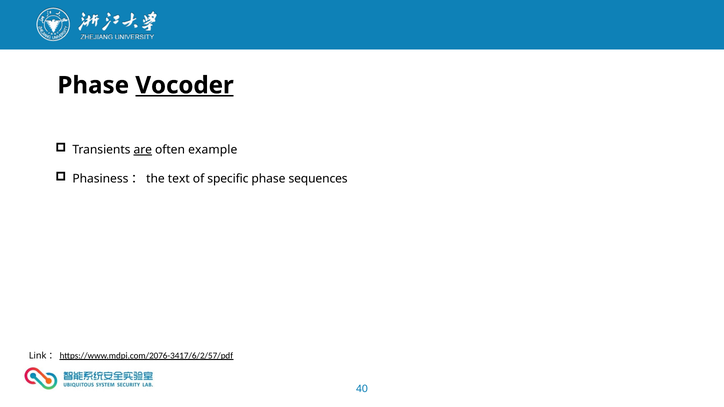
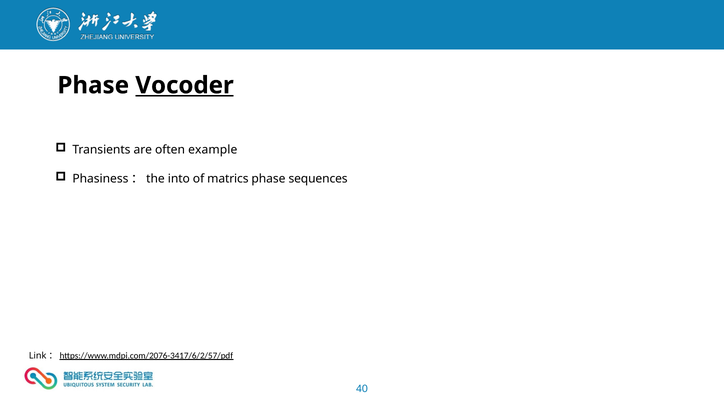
are underline: present -> none
text: text -> into
specific: specific -> matrics
